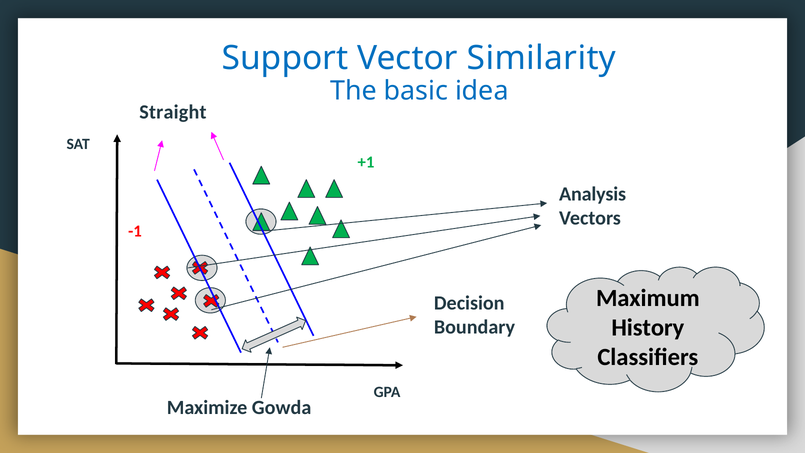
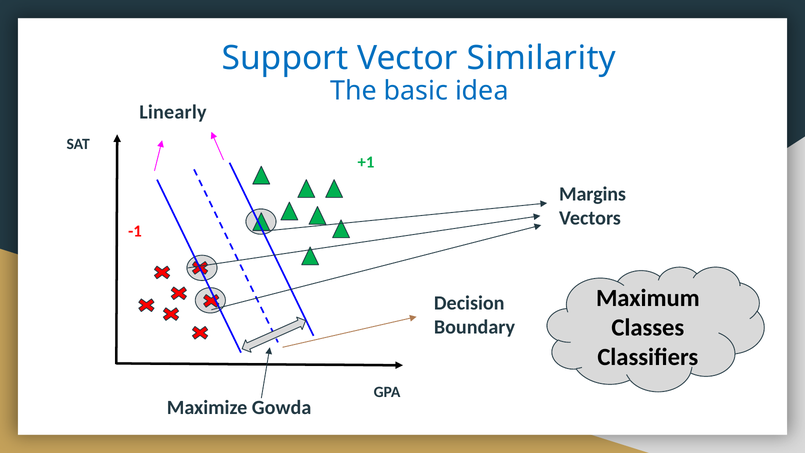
Straight: Straight -> Linearly
Analysis: Analysis -> Margins
History: History -> Classes
